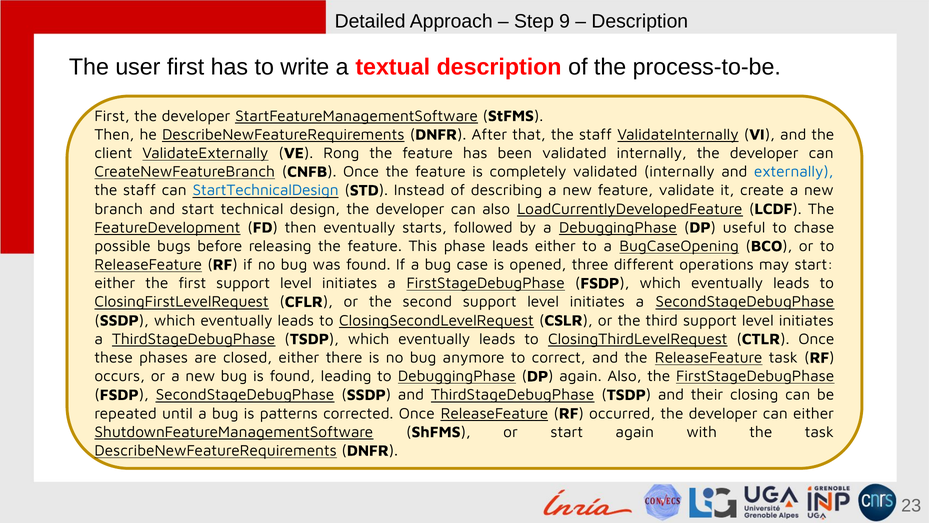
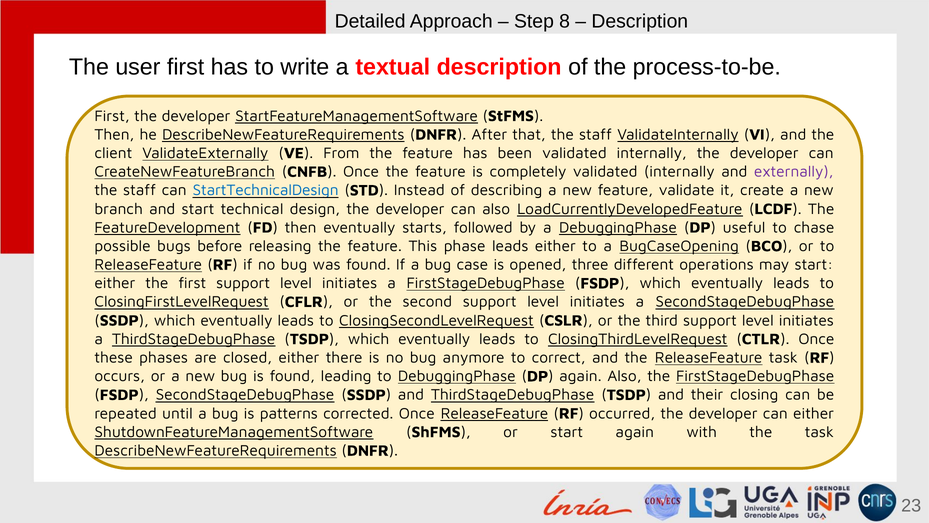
9: 9 -> 8
Rong: Rong -> From
externally colour: blue -> purple
